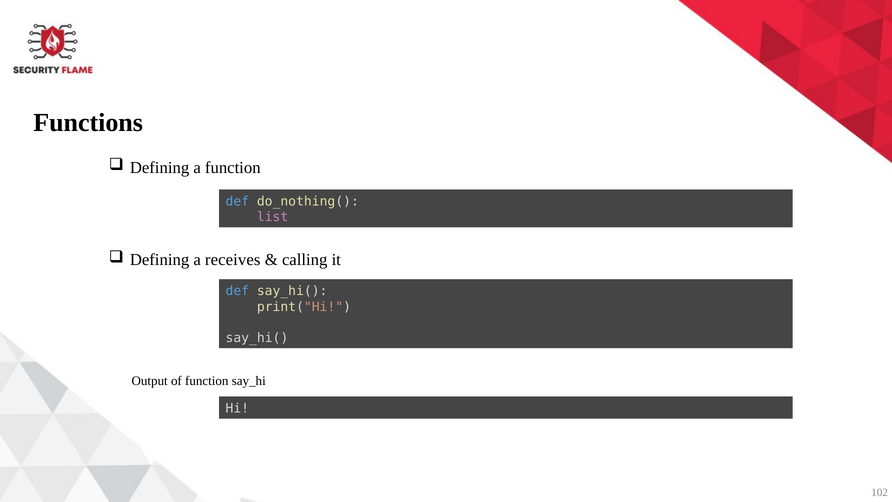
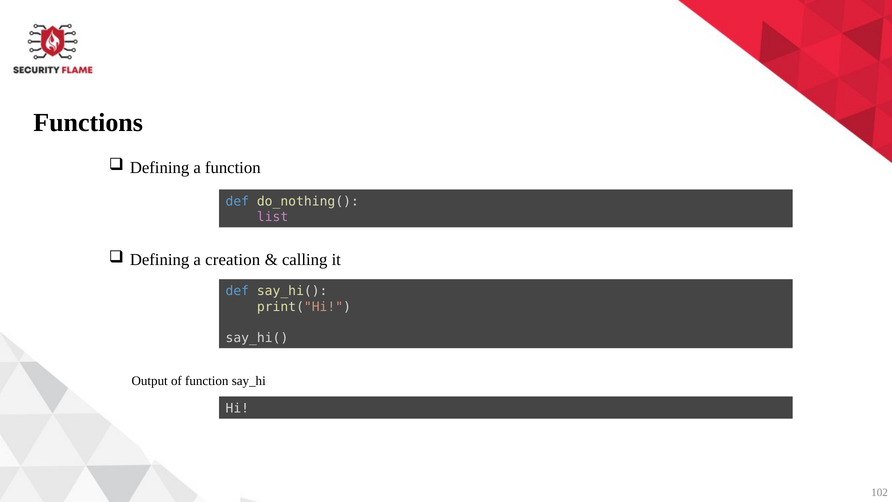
receives: receives -> creation
